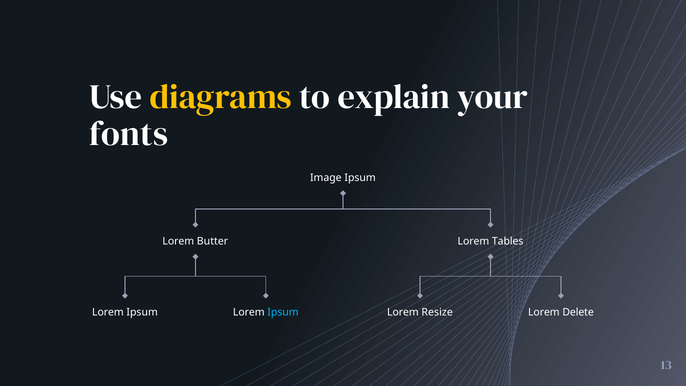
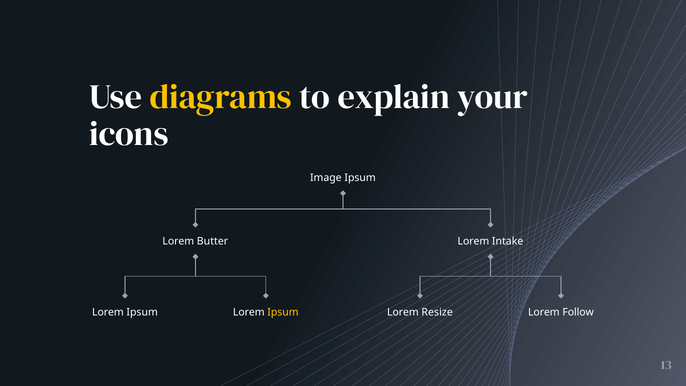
fonts: fonts -> icons
Tables: Tables -> Intake
Ipsum at (283, 312) colour: light blue -> yellow
Delete: Delete -> Follow
